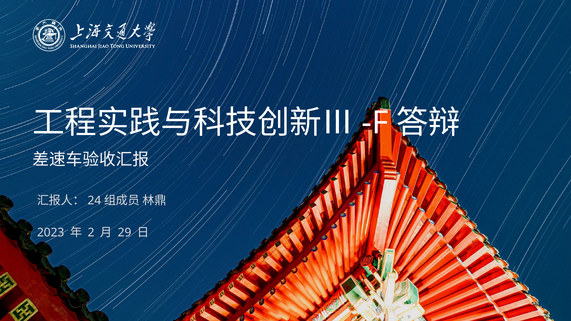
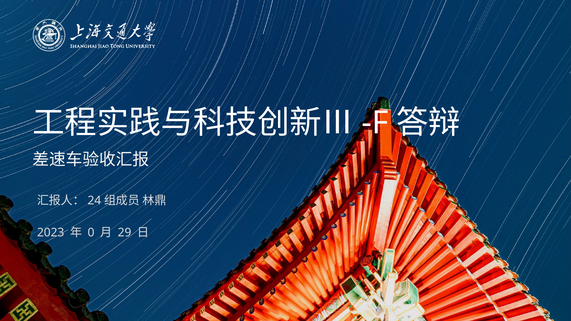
2: 2 -> 0
